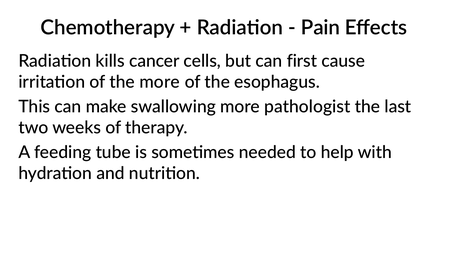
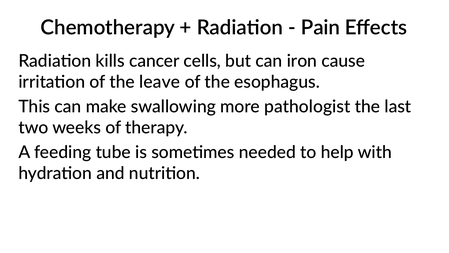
first: first -> iron
the more: more -> leave
